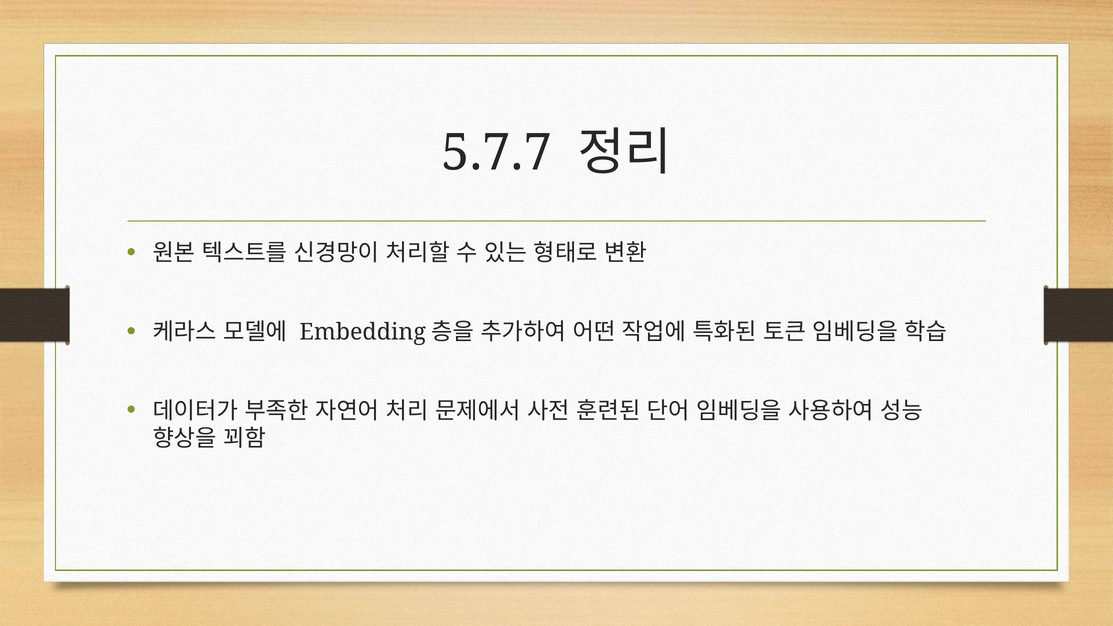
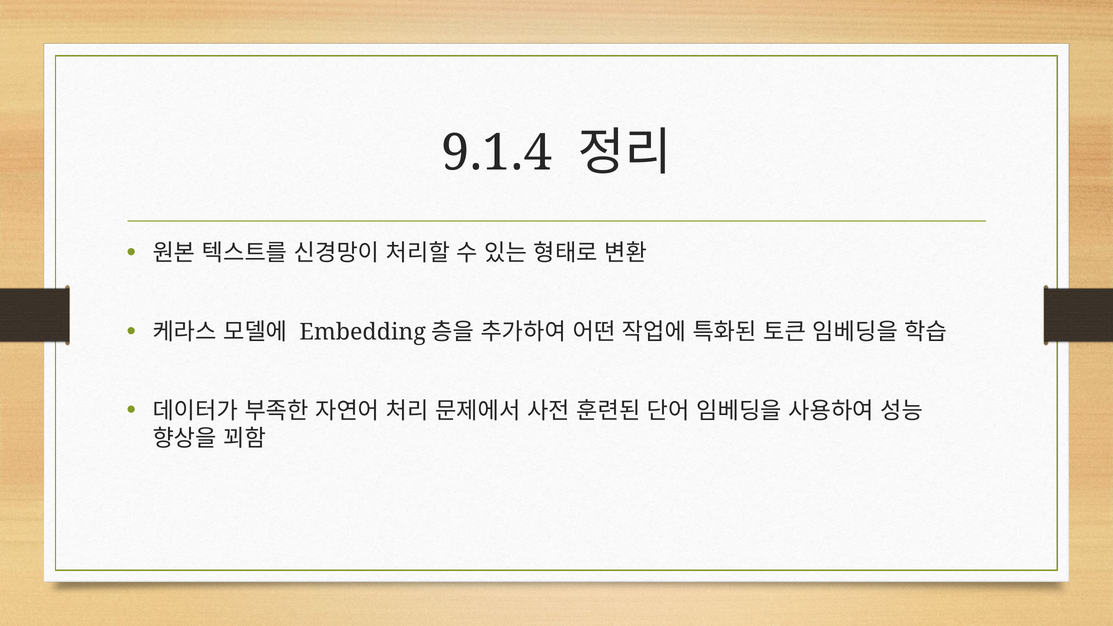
5.7.7: 5.7.7 -> 9.1.4
